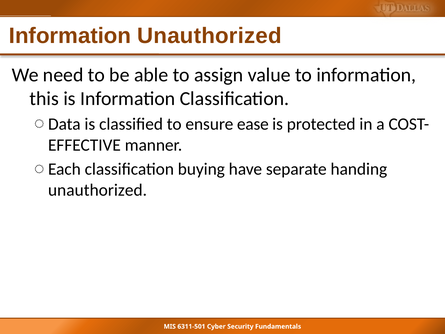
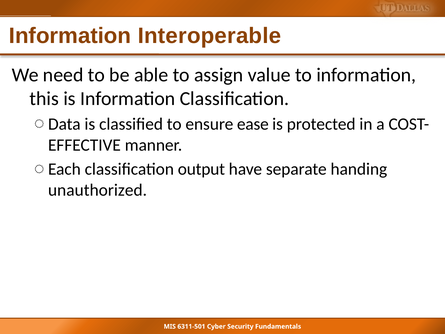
Information Unauthorized: Unauthorized -> Interoperable
buying: buying -> output
